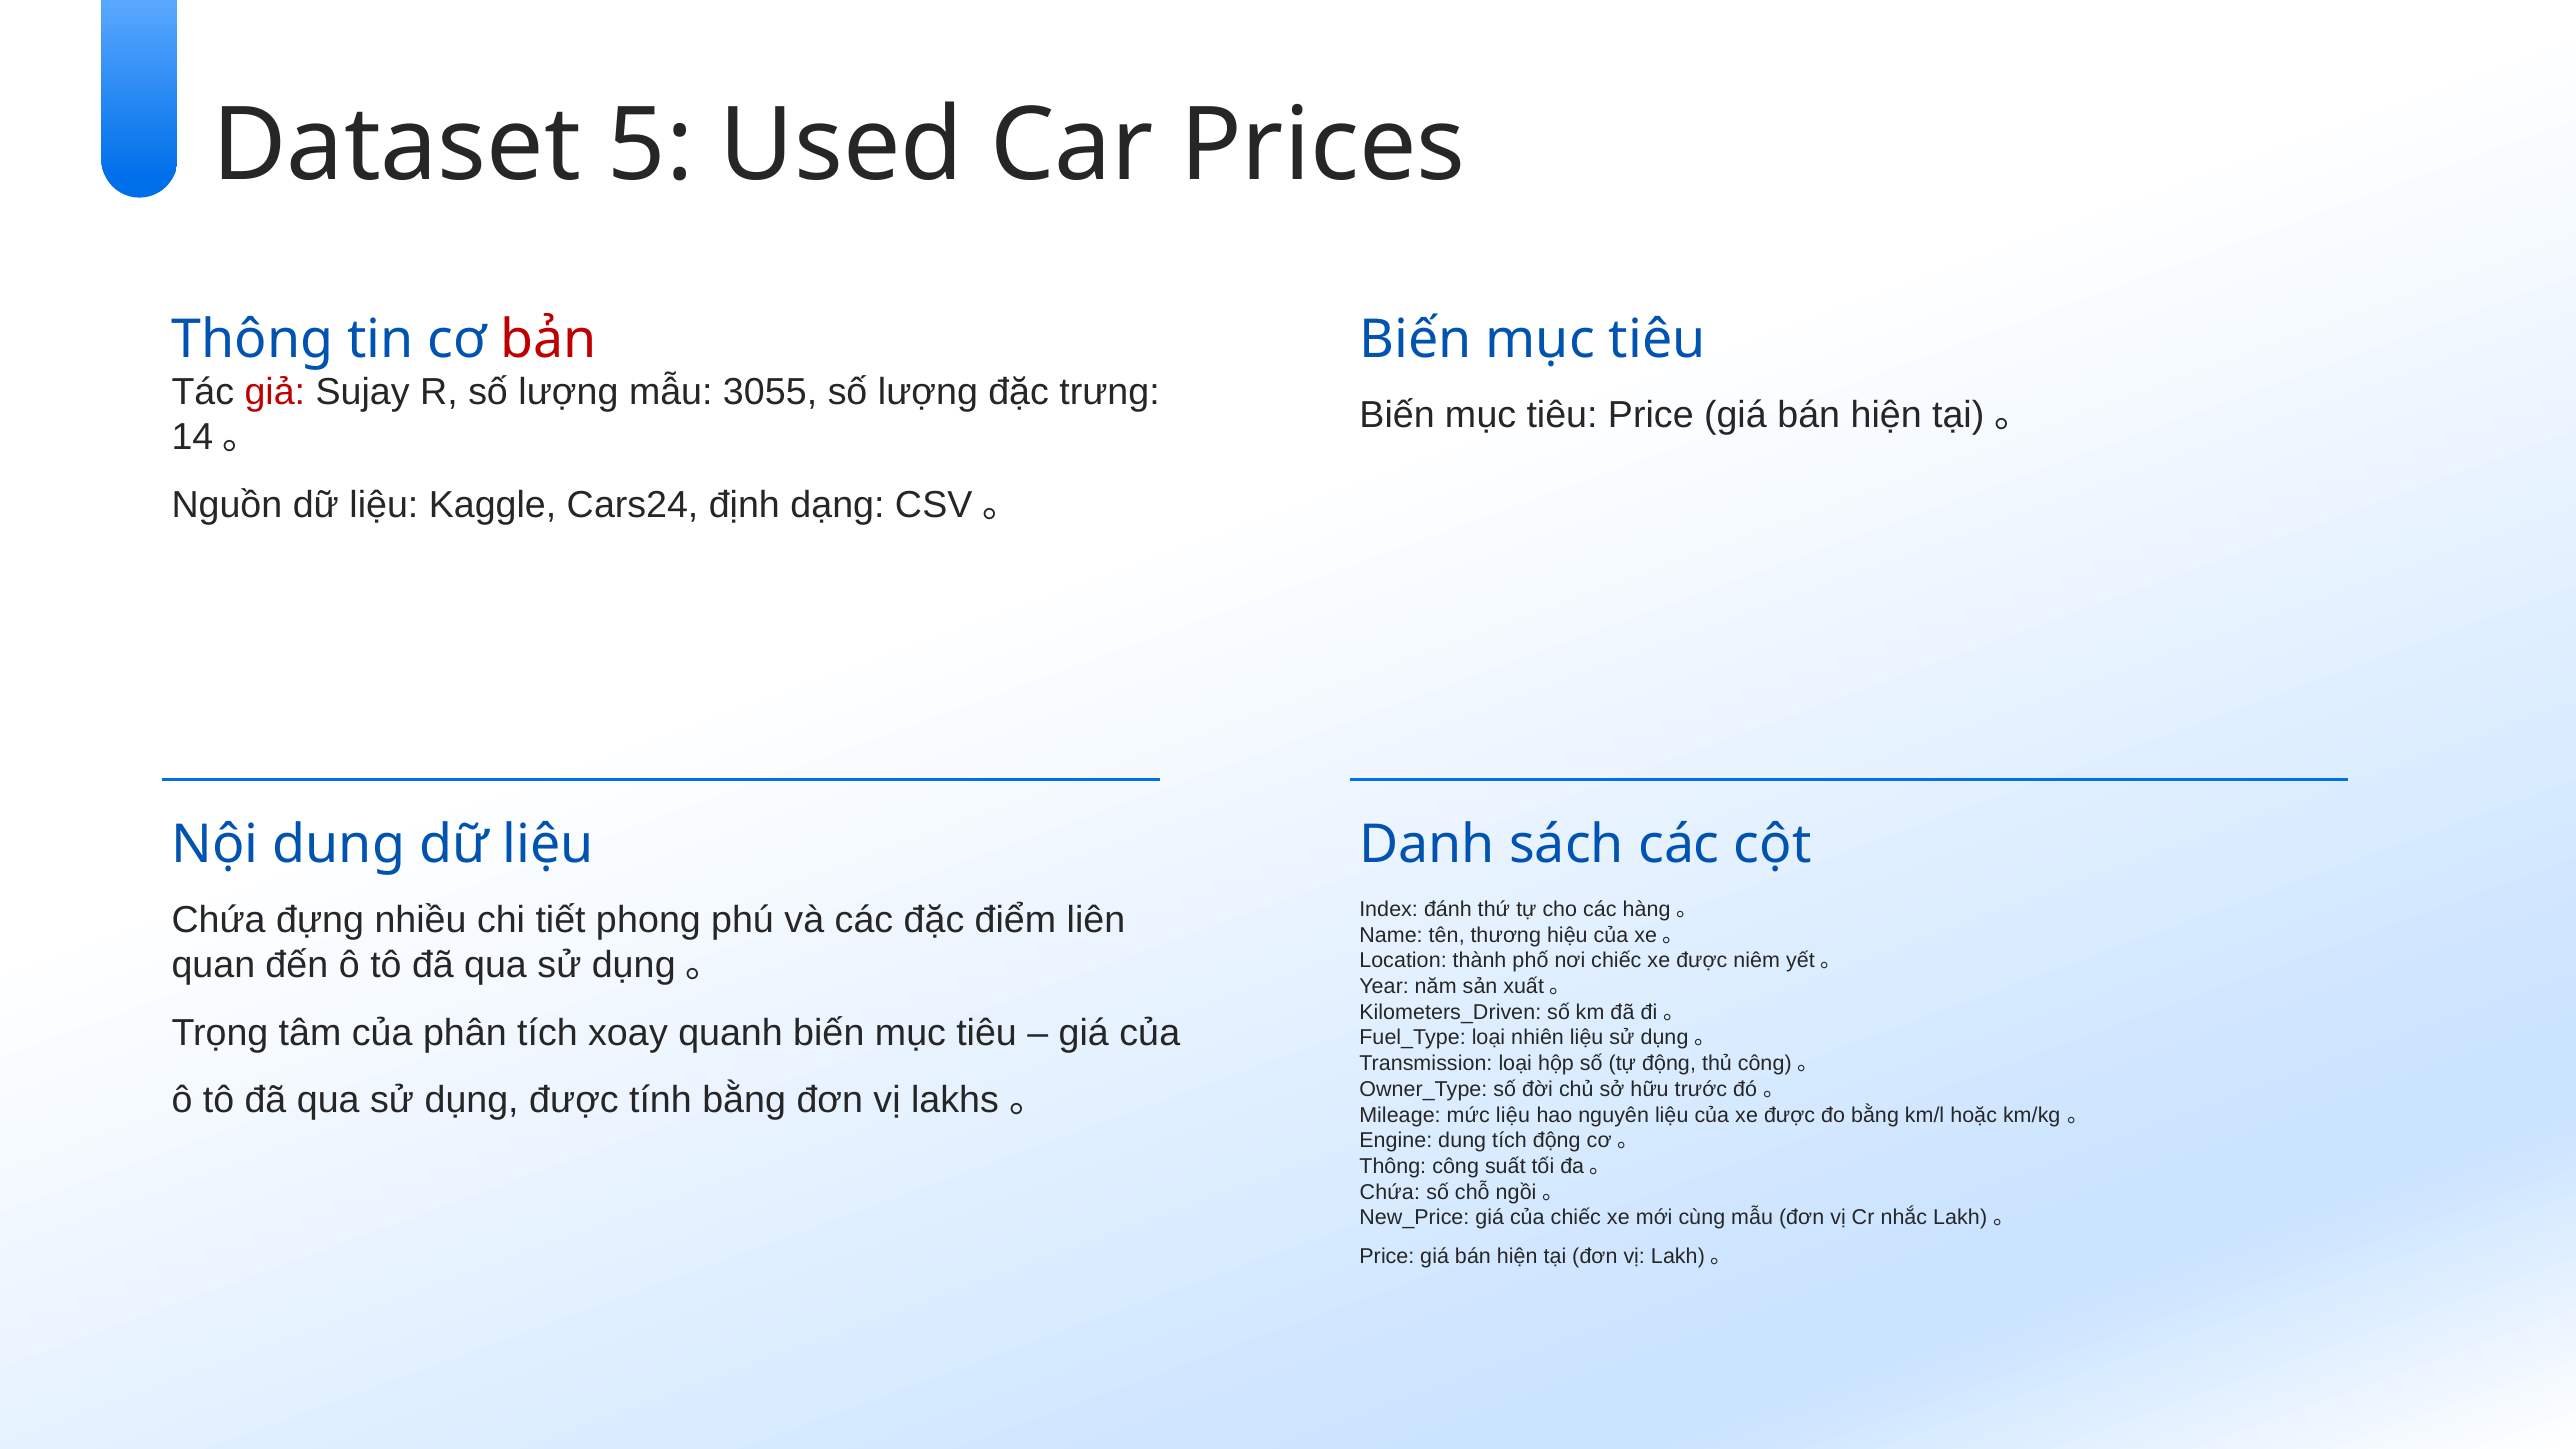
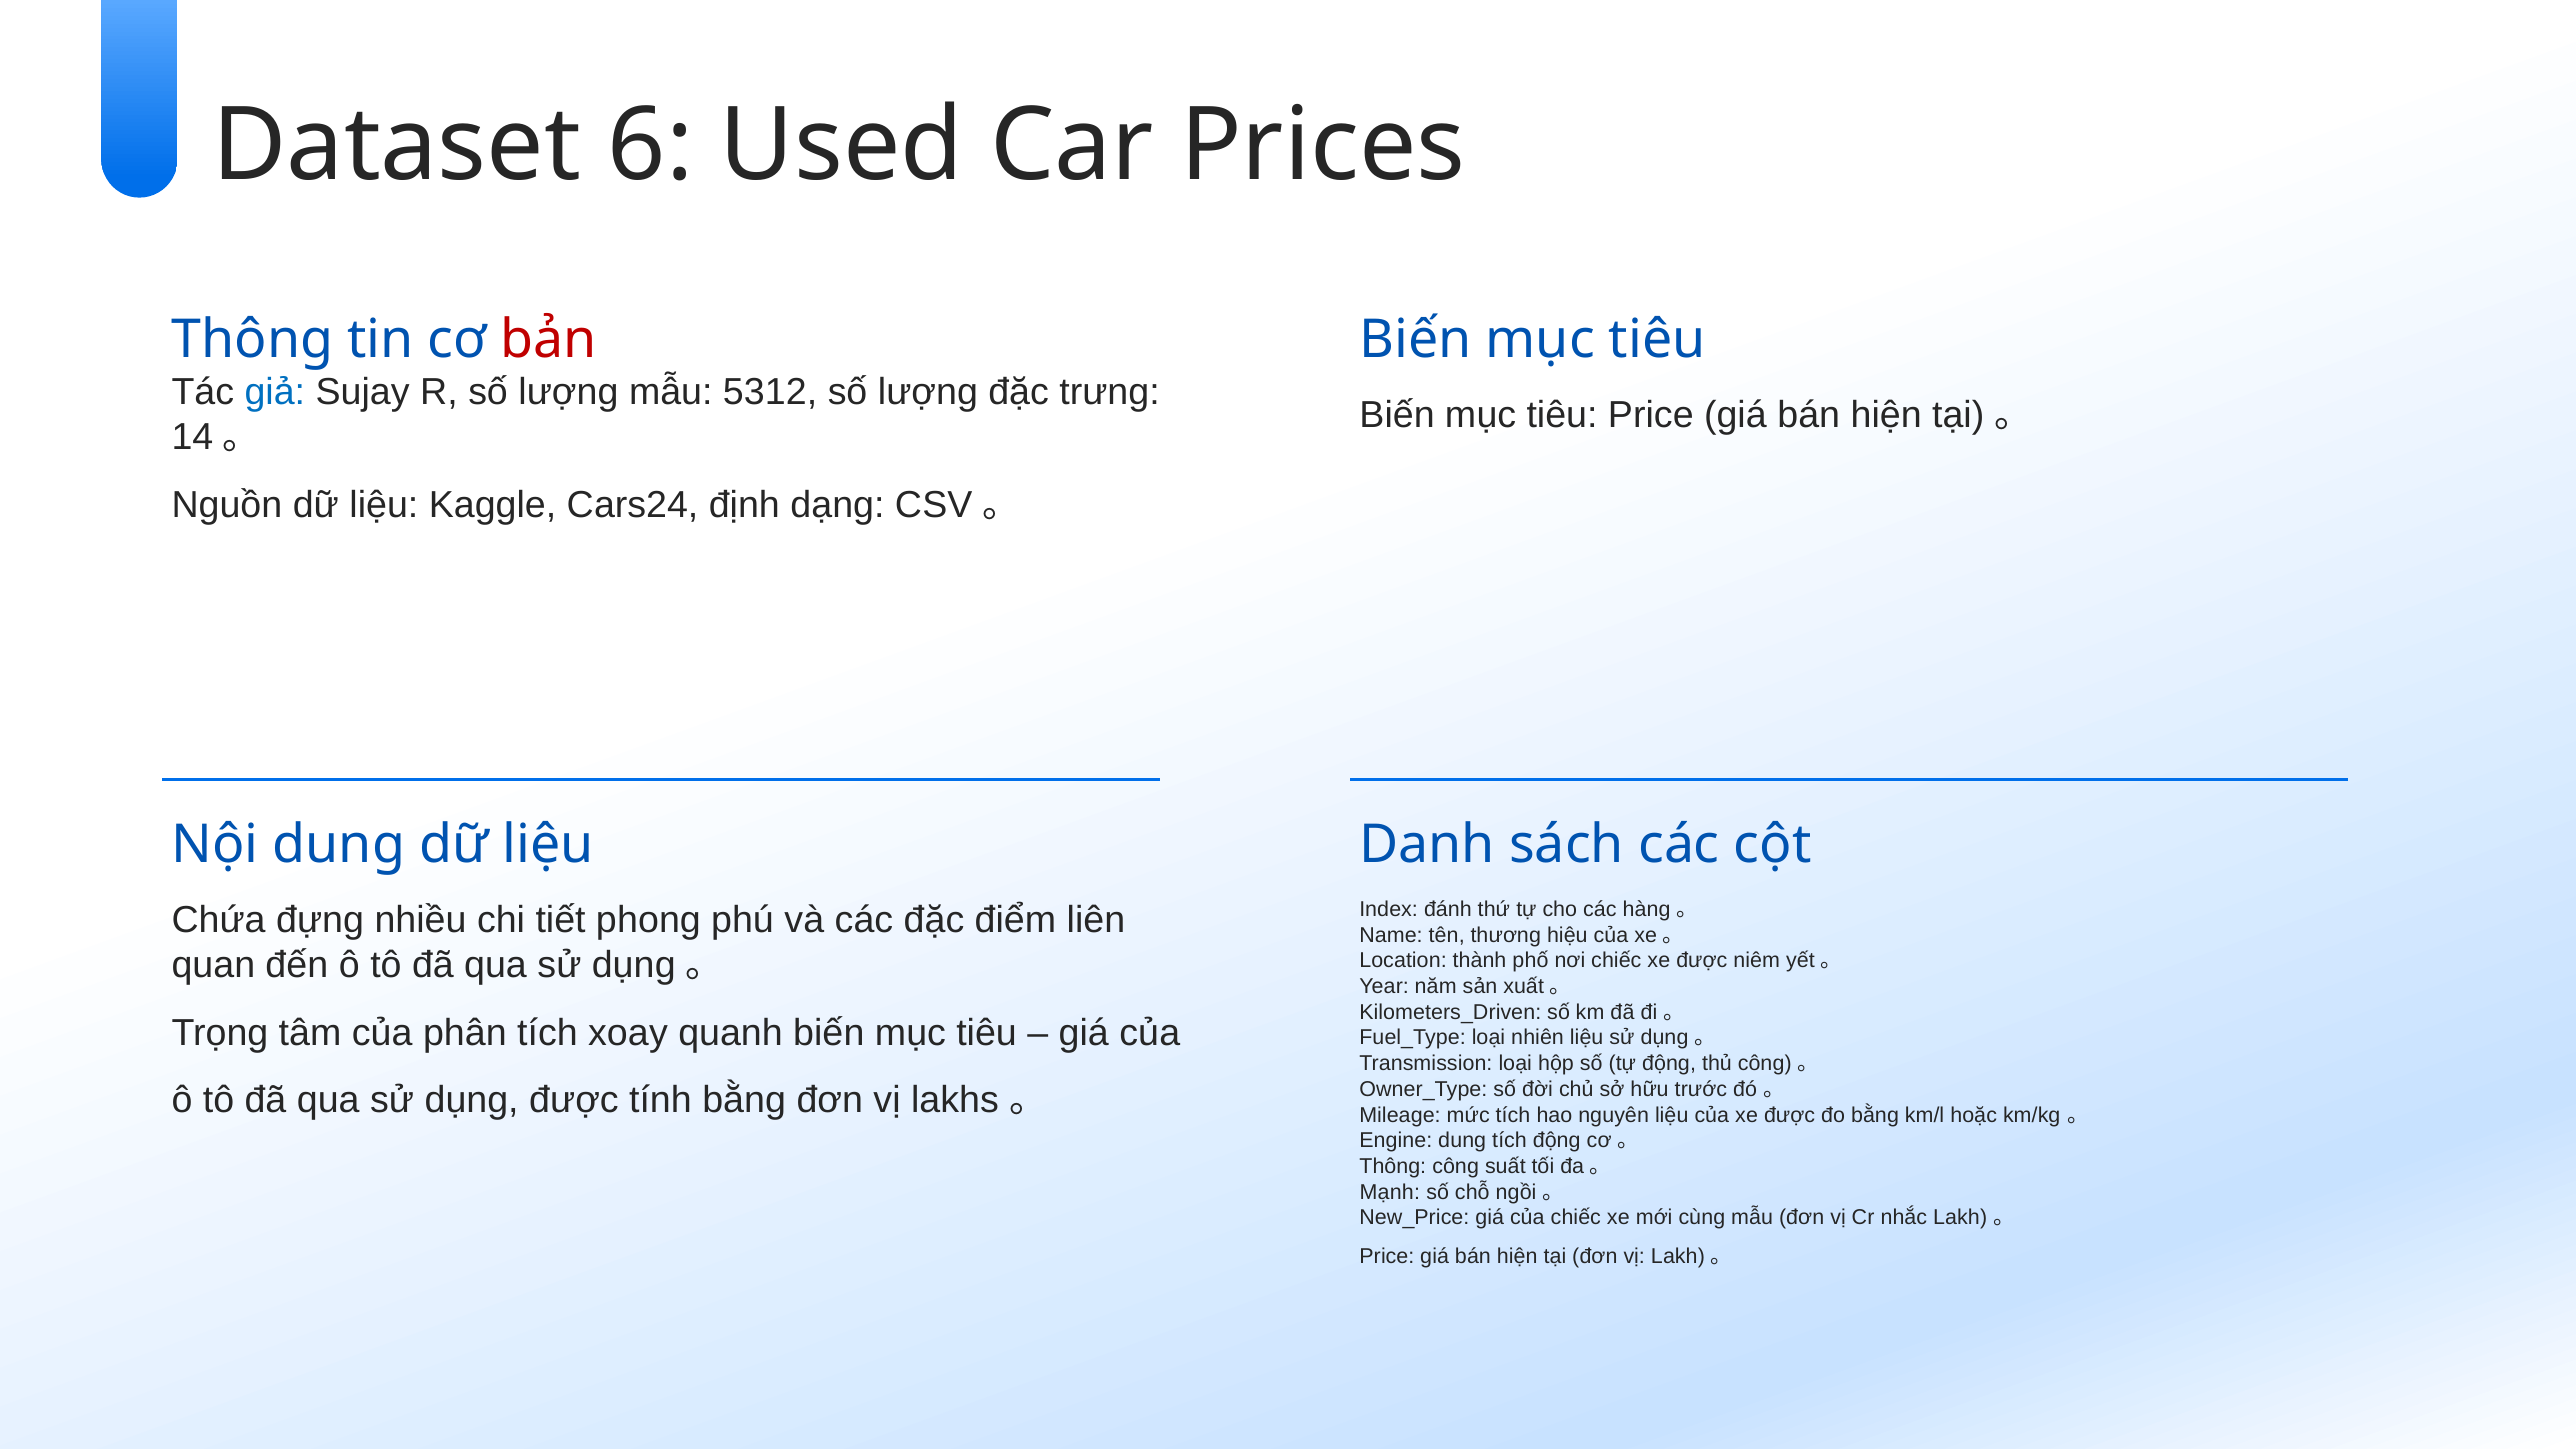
5: 5 -> 6
giả colour: red -> blue
3055: 3055 -> 5312
mức liệu: liệu -> tích
Chứa at (1390, 1192): Chứa -> Mạnh
